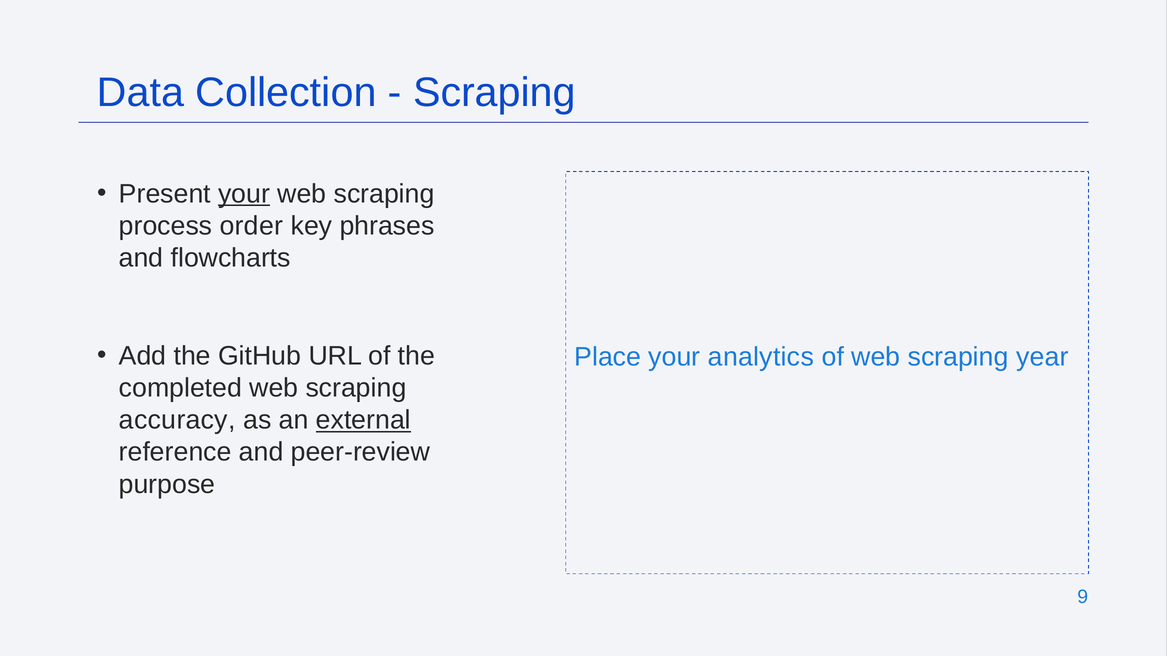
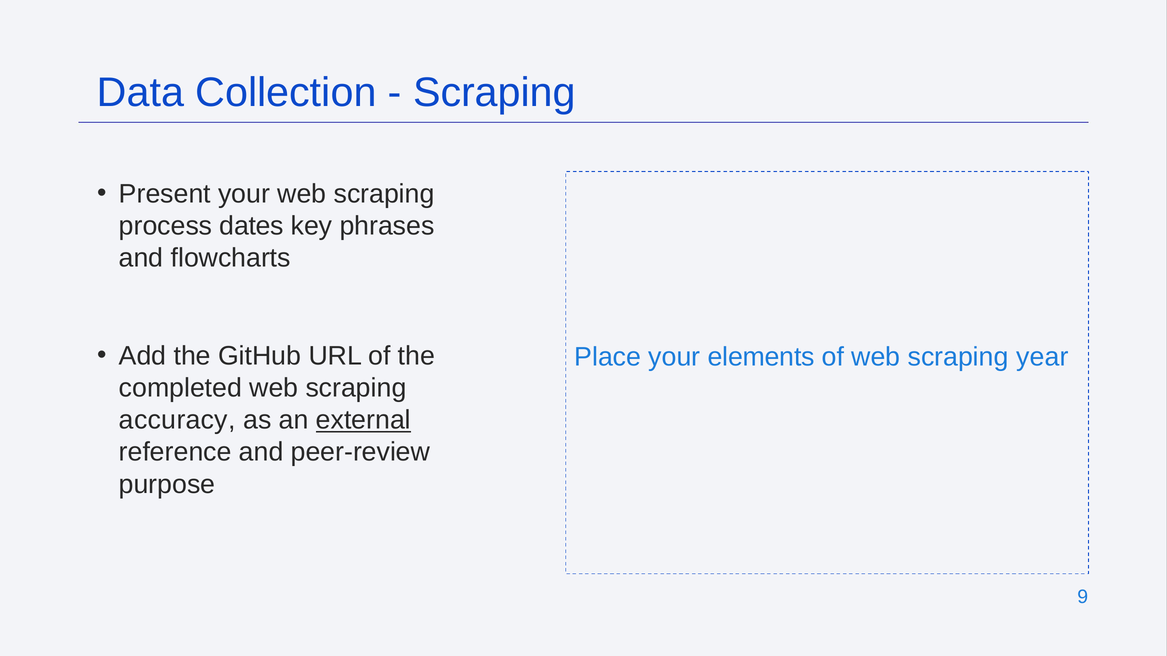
your at (244, 194) underline: present -> none
order: order -> dates
analytics: analytics -> elements
